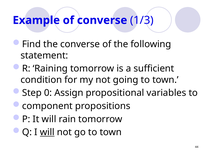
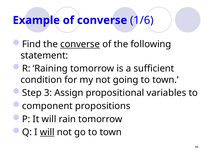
1/3: 1/3 -> 1/6
converse at (80, 44) underline: none -> present
0: 0 -> 3
